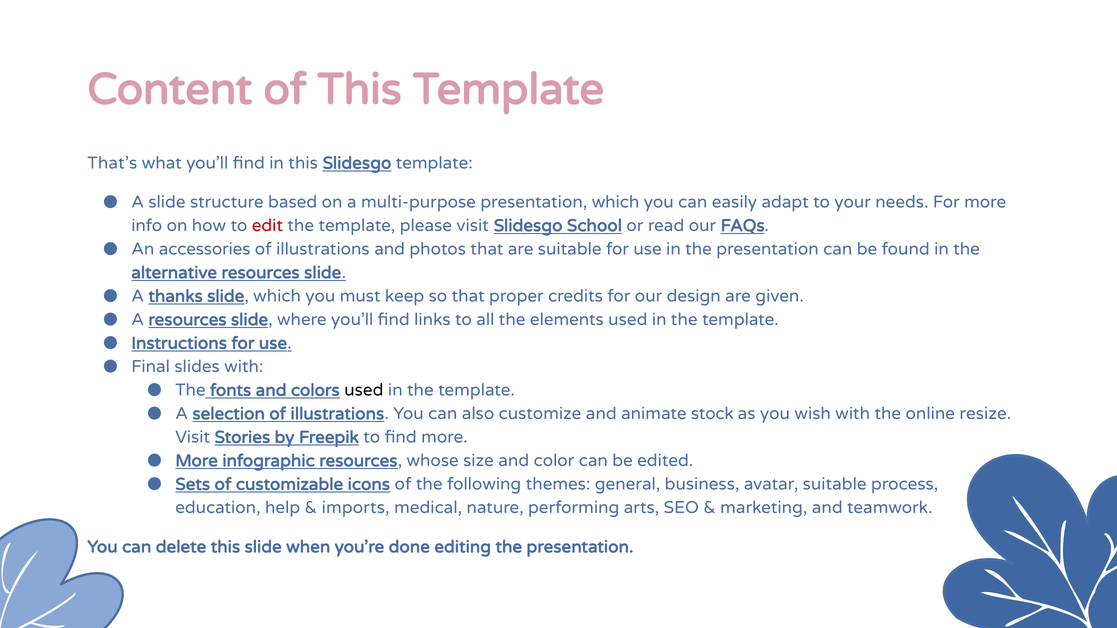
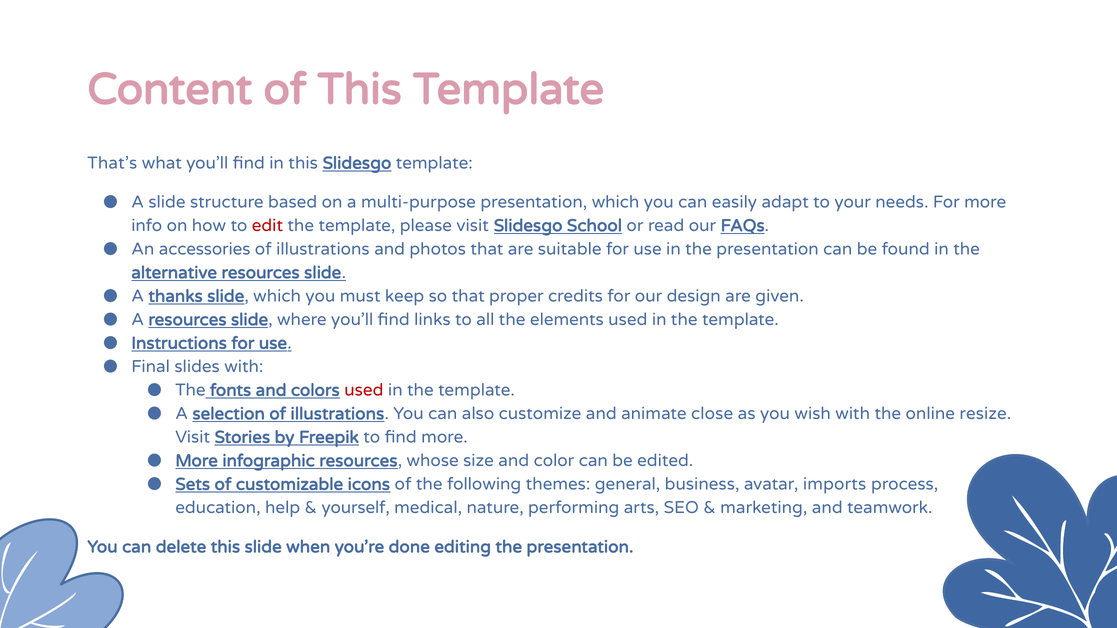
used at (364, 390) colour: black -> red
stock: stock -> close
avatar suitable: suitable -> imports
imports: imports -> yourself
